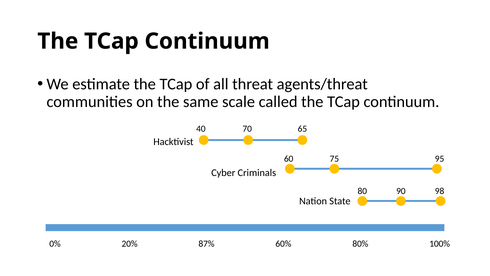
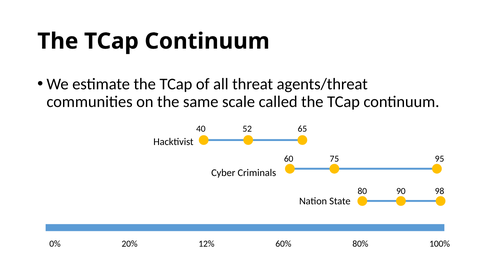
70: 70 -> 52
87%: 87% -> 12%
